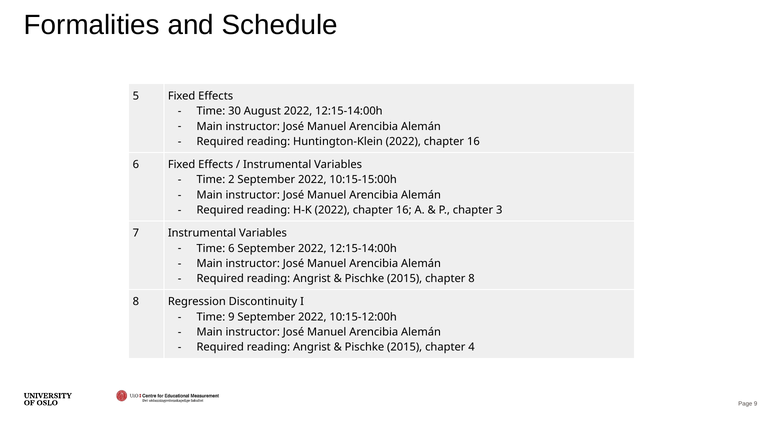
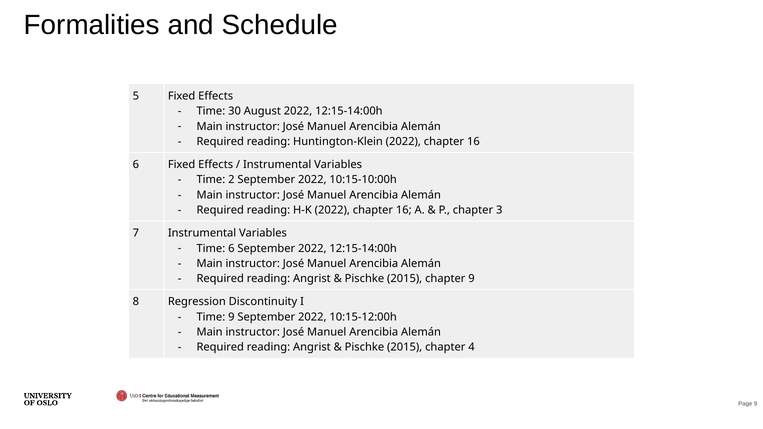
10:15-15:00h: 10:15-15:00h -> 10:15-10:00h
chapter 8: 8 -> 9
